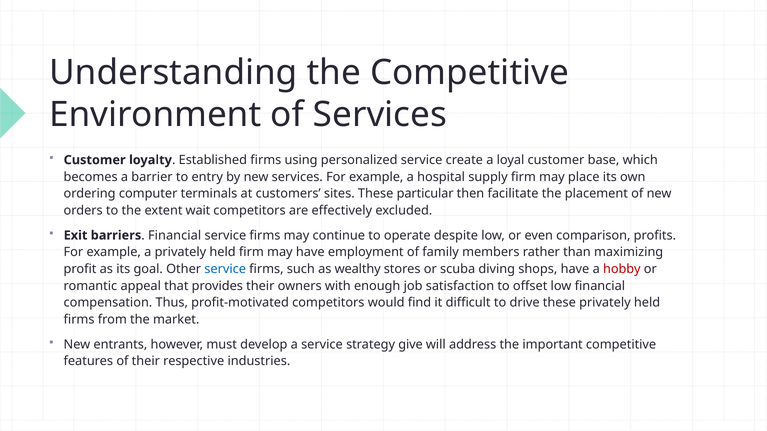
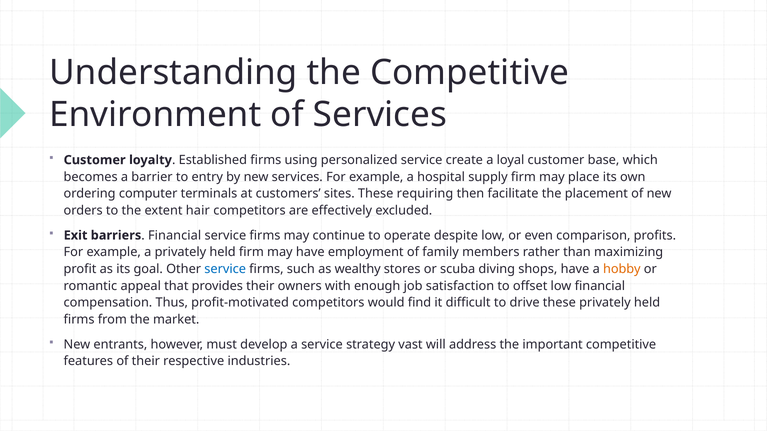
particular: particular -> requiring
wait: wait -> hair
hobby colour: red -> orange
give: give -> vast
